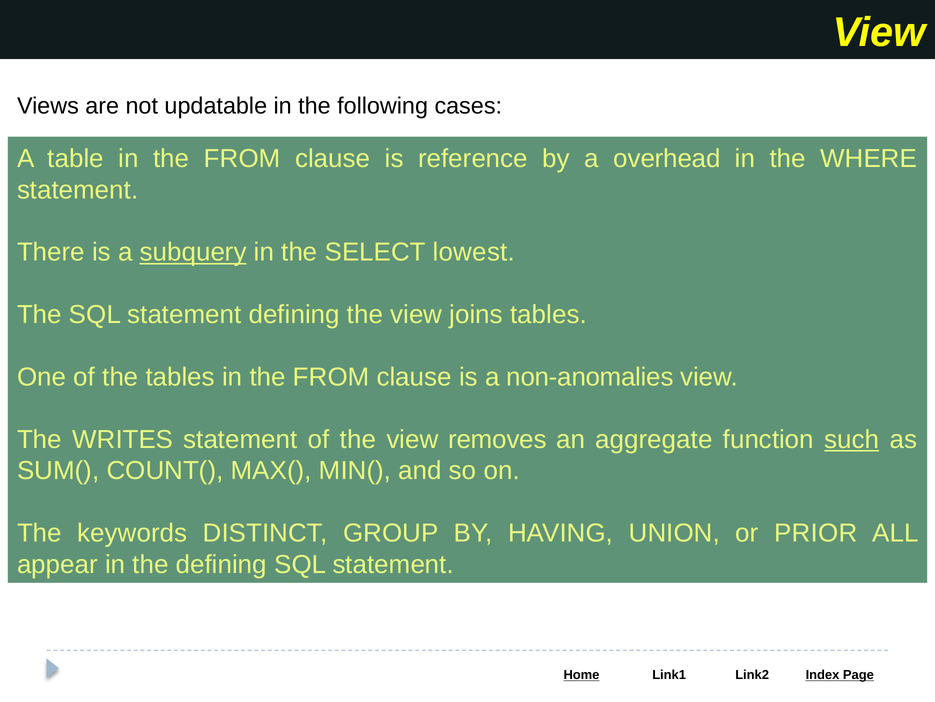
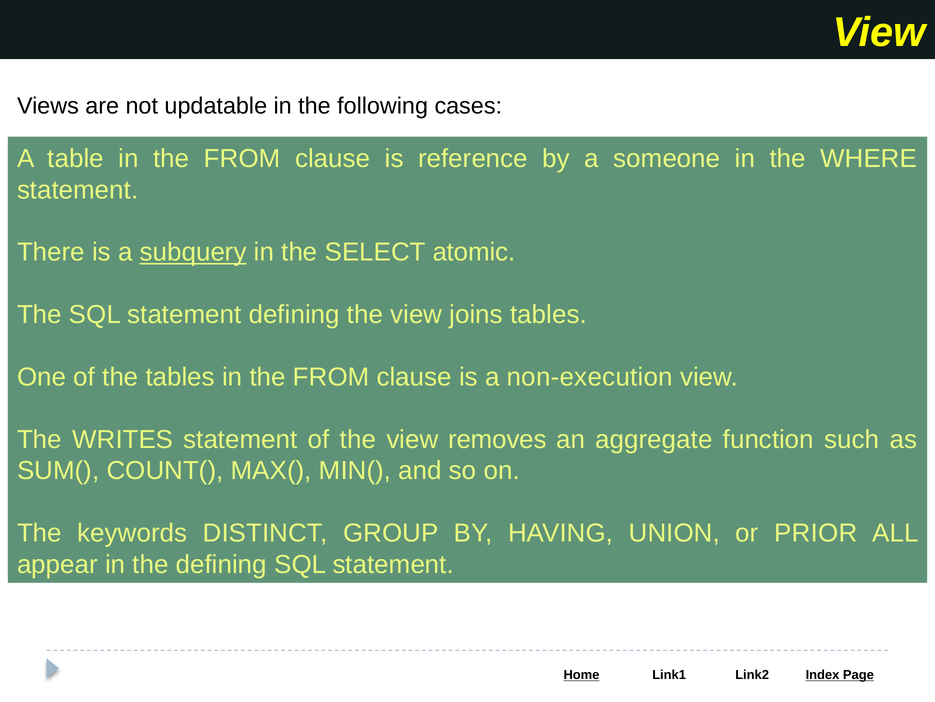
overhead: overhead -> someone
lowest: lowest -> atomic
non-anomalies: non-anomalies -> non-execution
such underline: present -> none
